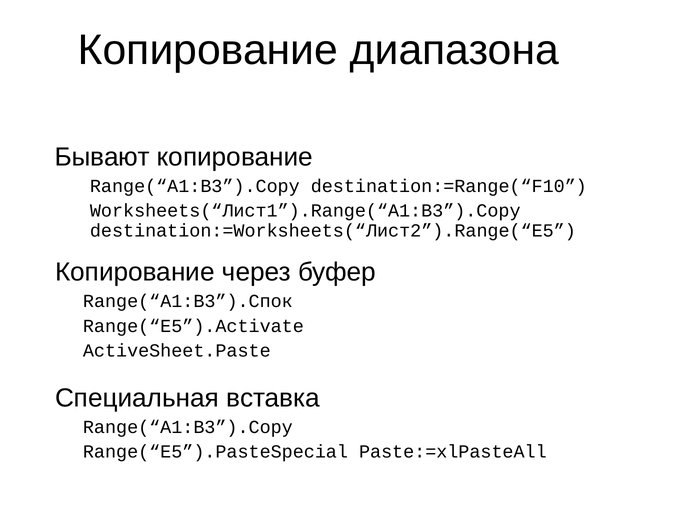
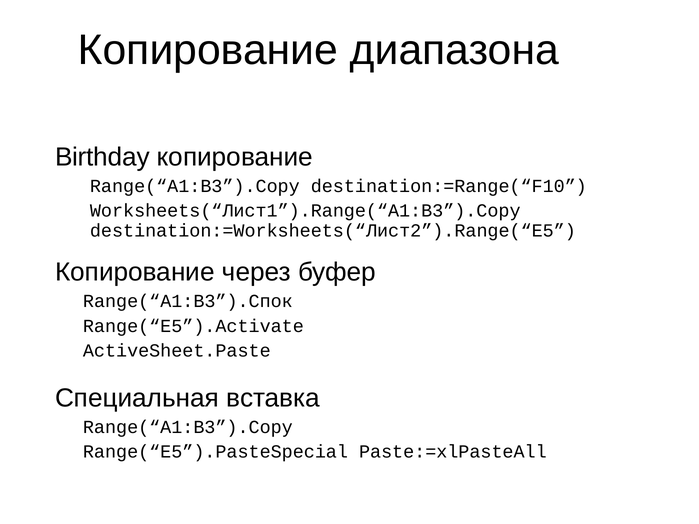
Бывают: Бывают -> Birthday
